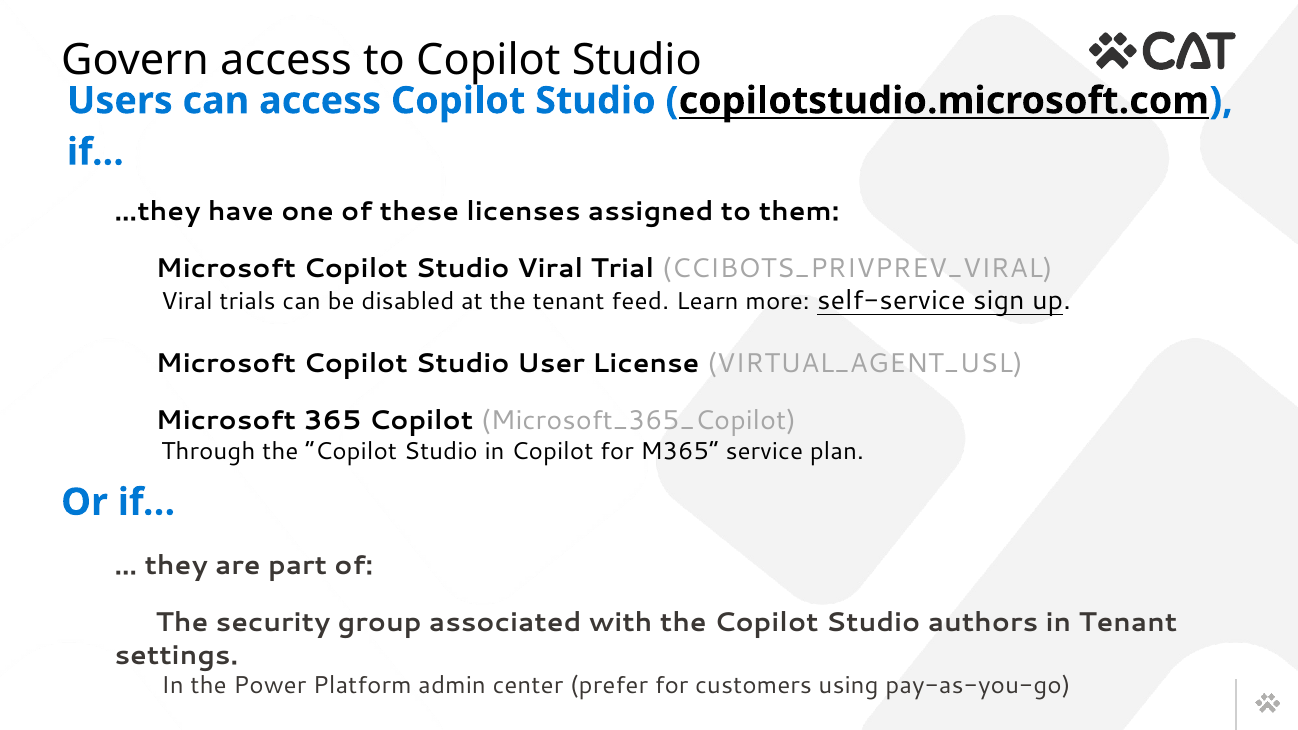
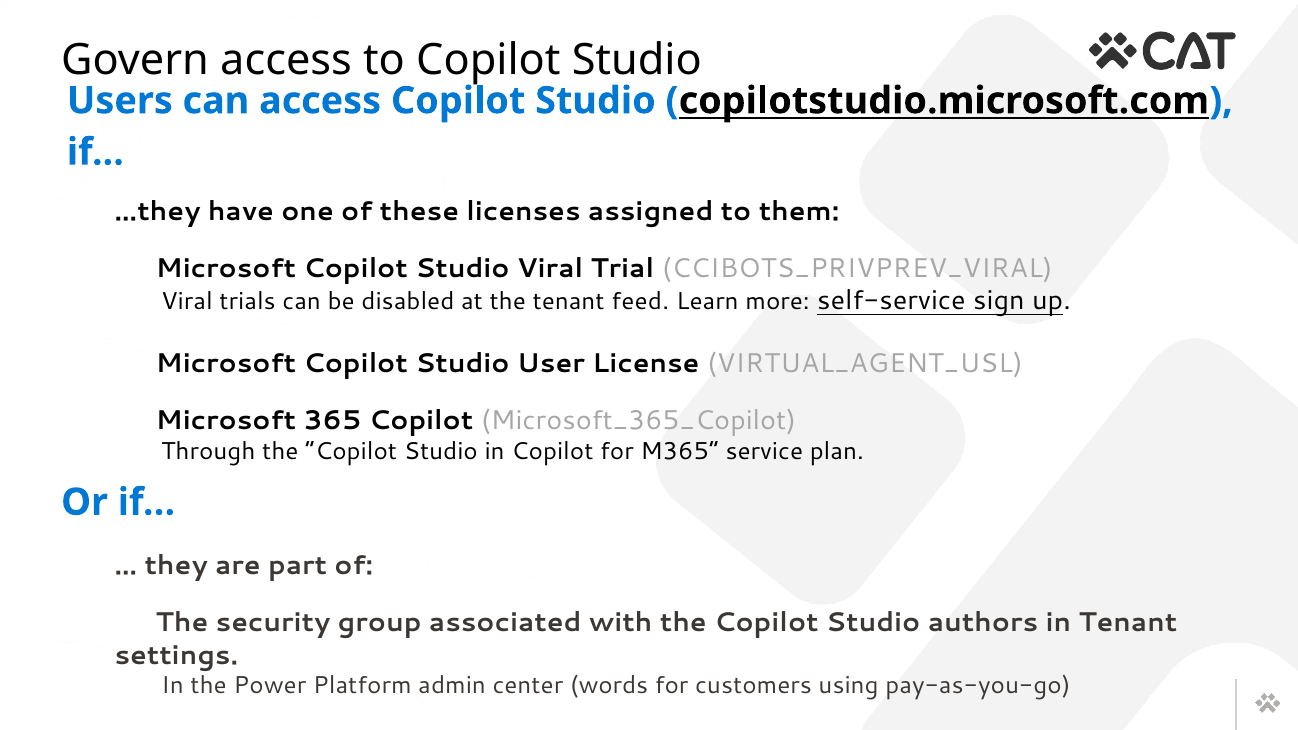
prefer: prefer -> words
